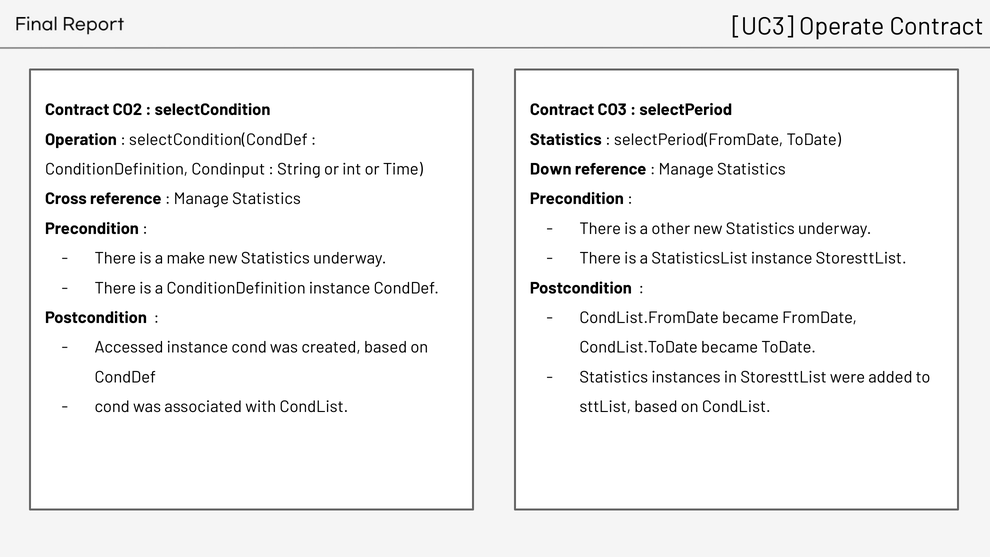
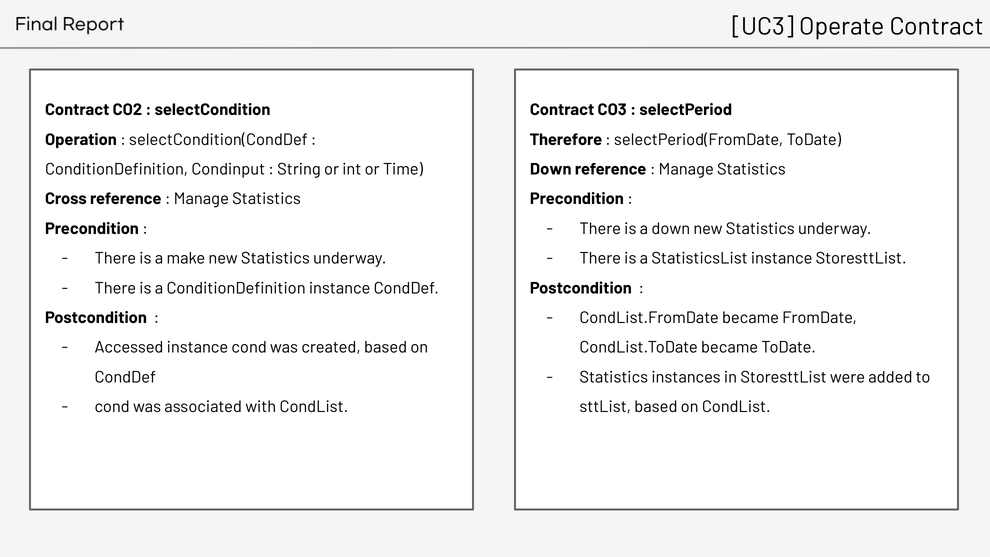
Statistics at (566, 140): Statistics -> Therefore
a other: other -> down
